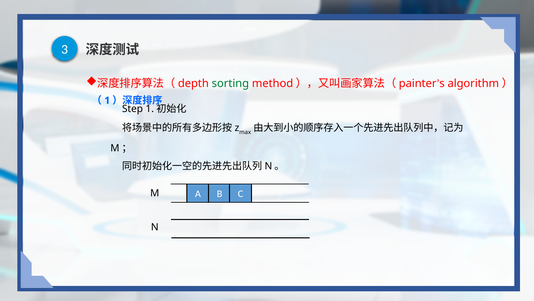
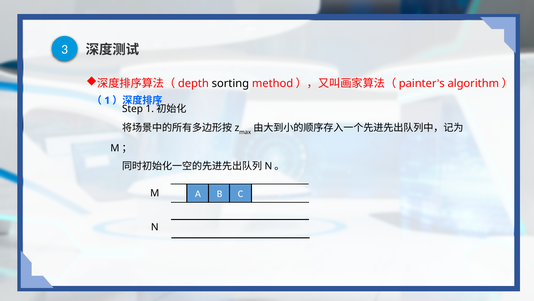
sorting colour: green -> black
